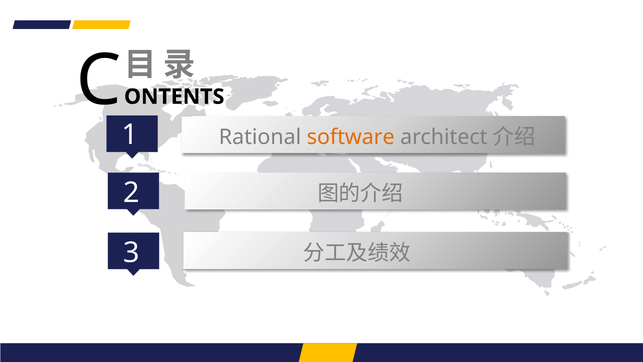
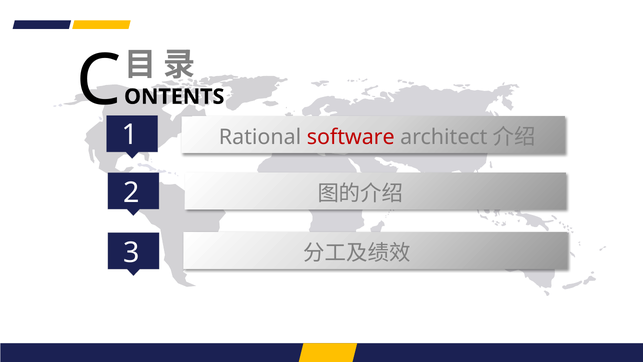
software colour: orange -> red
